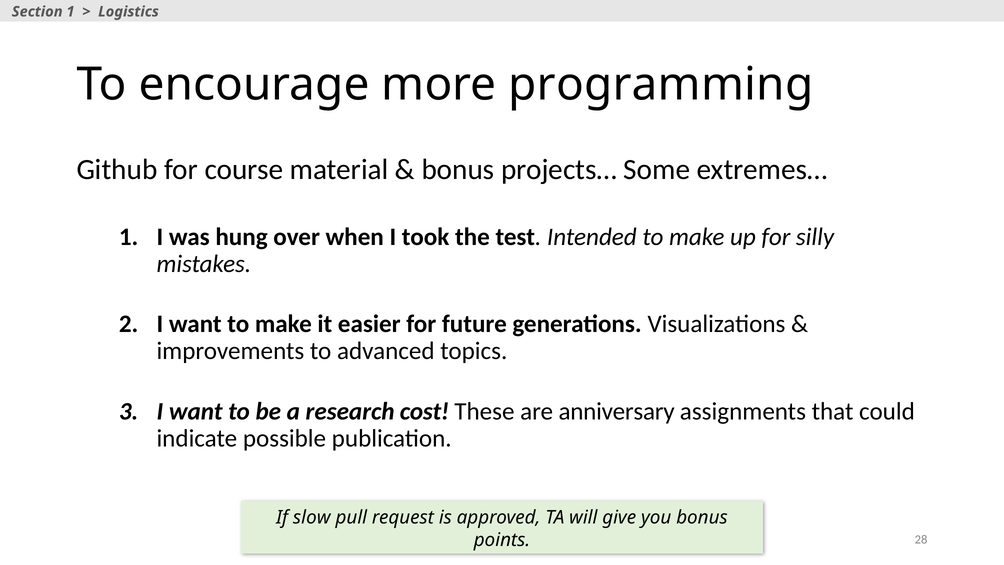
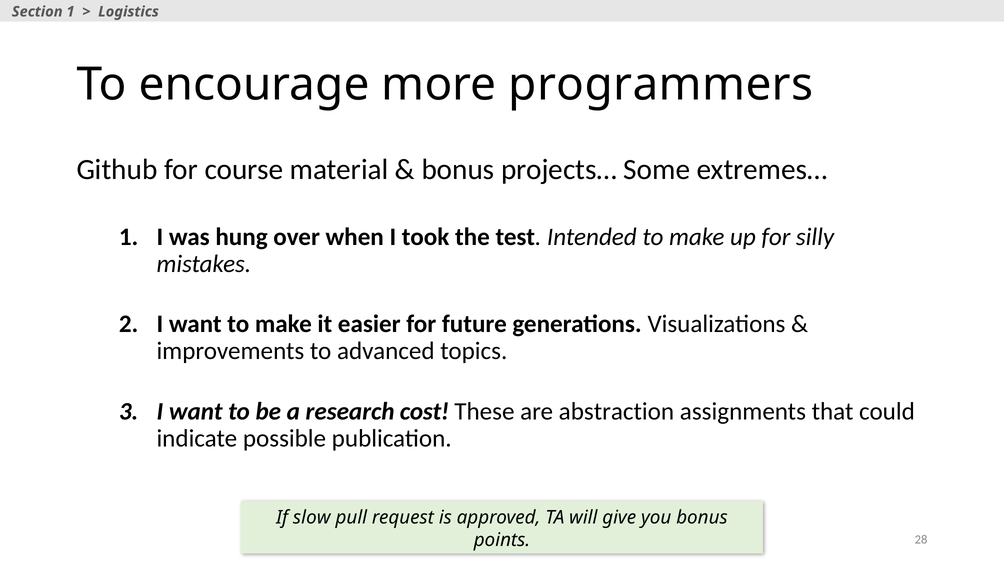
programming: programming -> programmers
anniversary: anniversary -> abstraction
